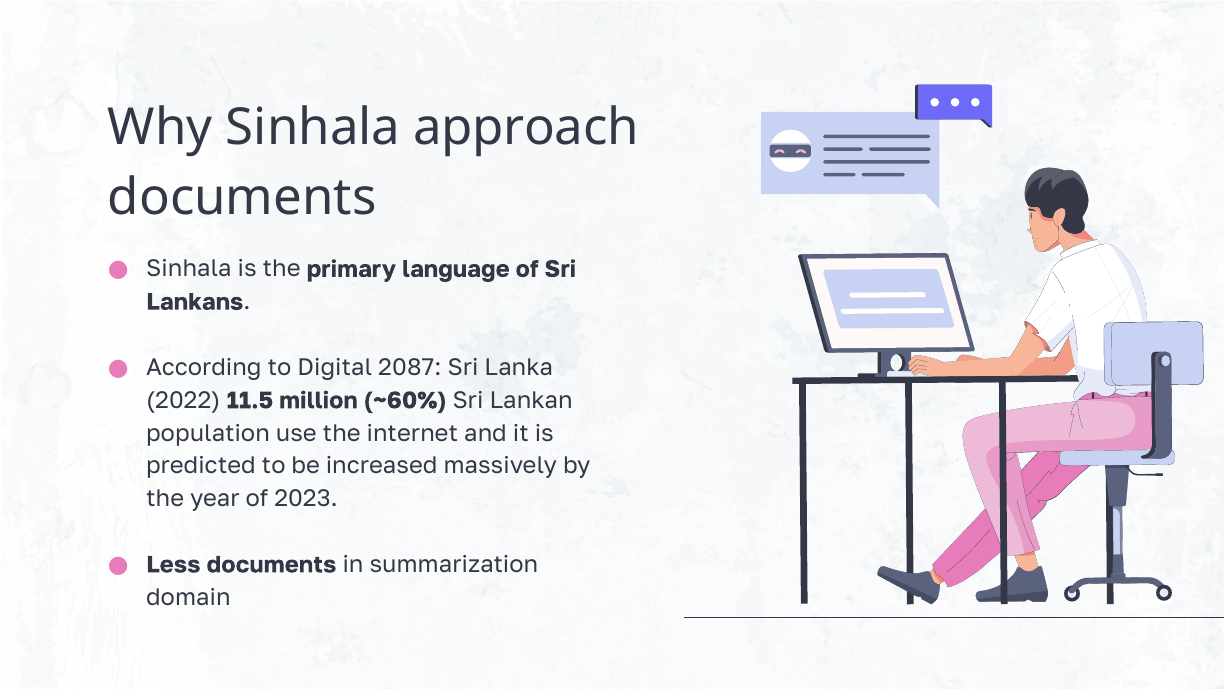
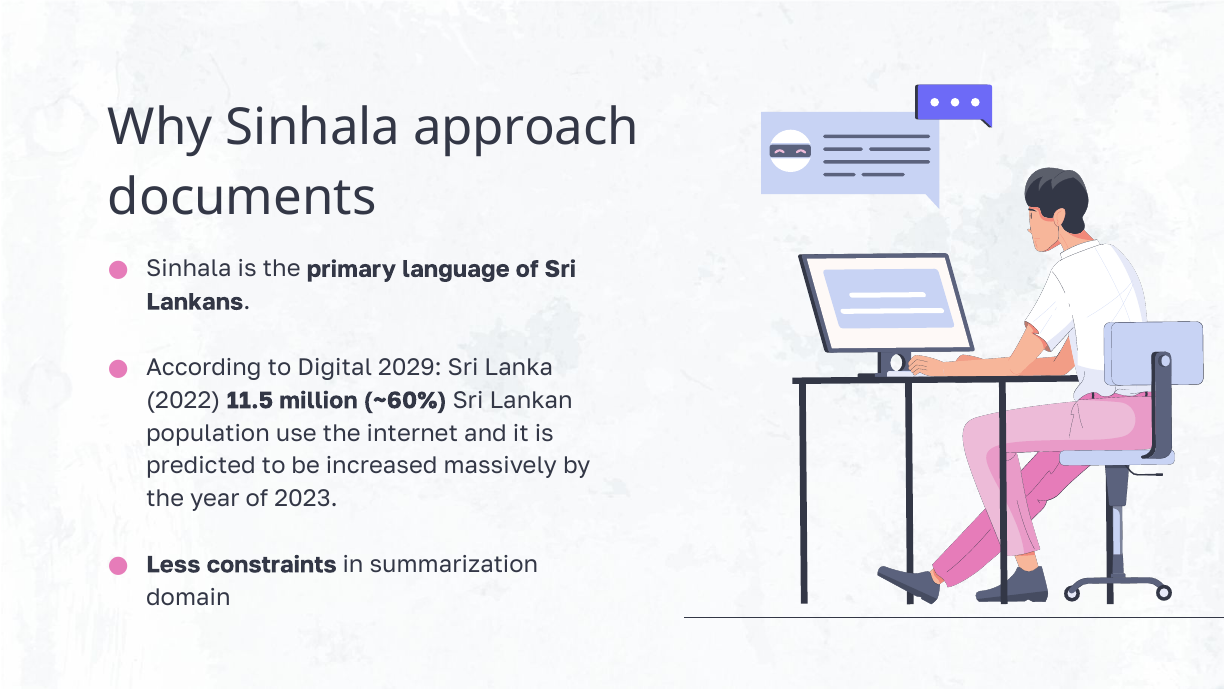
2087: 2087 -> 2029
Less documents: documents -> constraints
